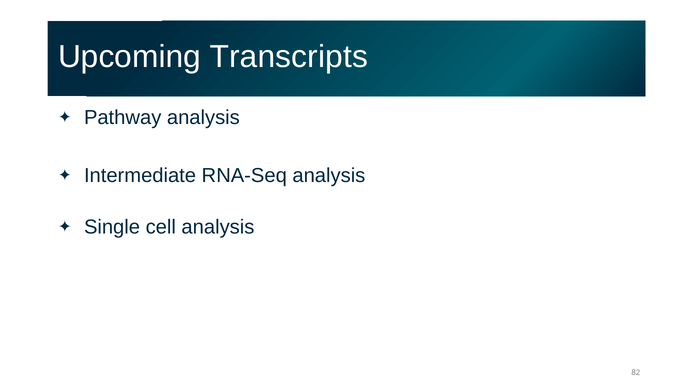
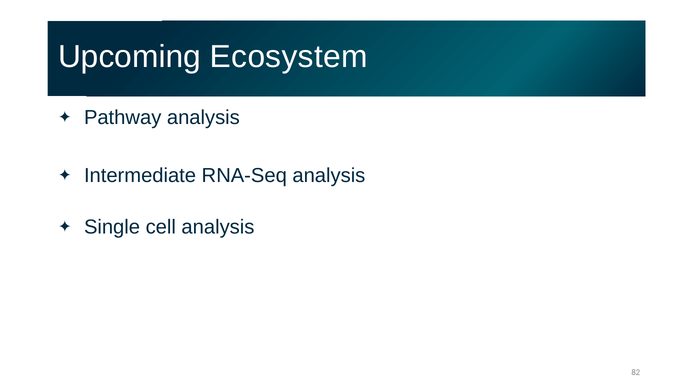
Transcripts: Transcripts -> Ecosystem
